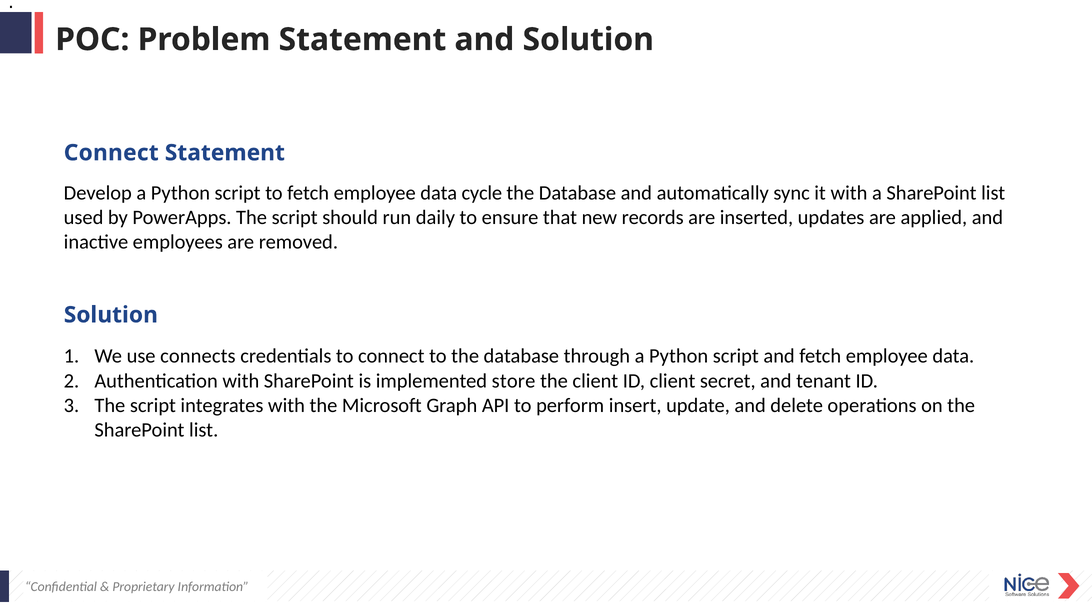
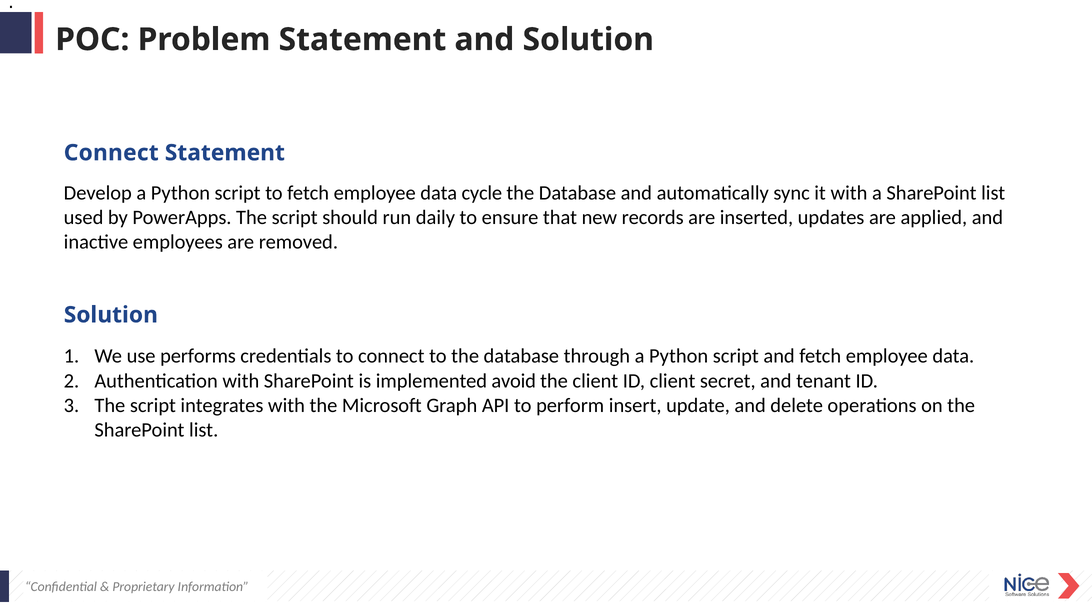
connects: connects -> performs
store: store -> avoid
